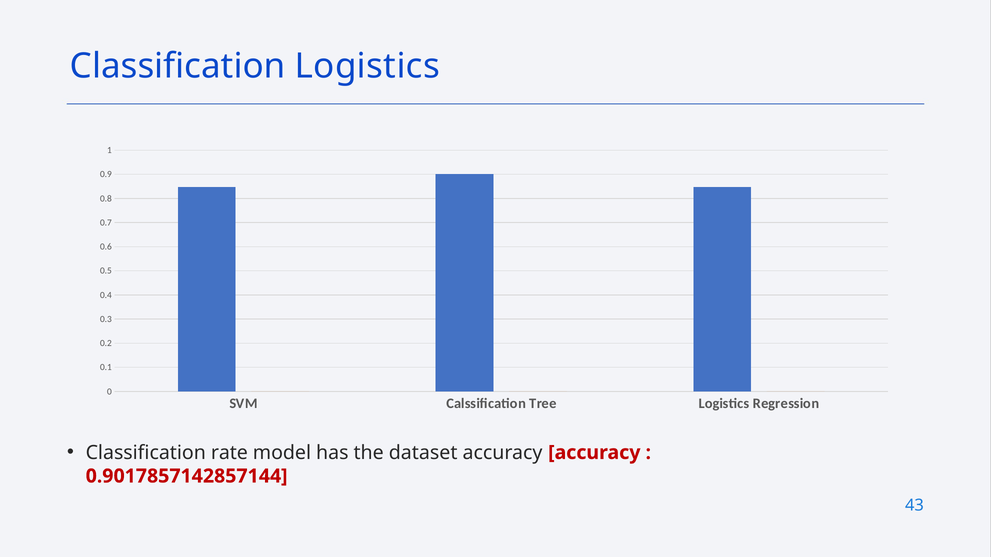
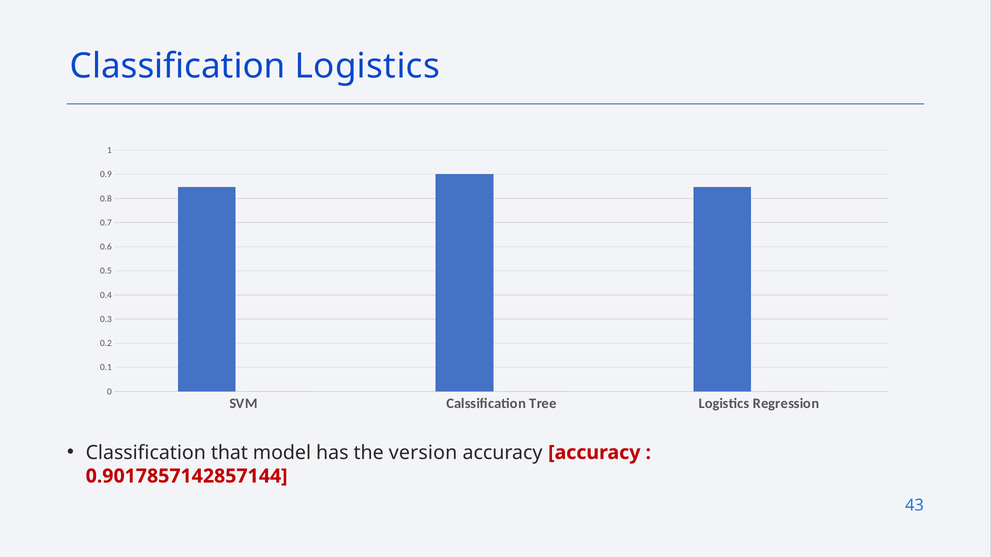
rate: rate -> that
dataset: dataset -> version
